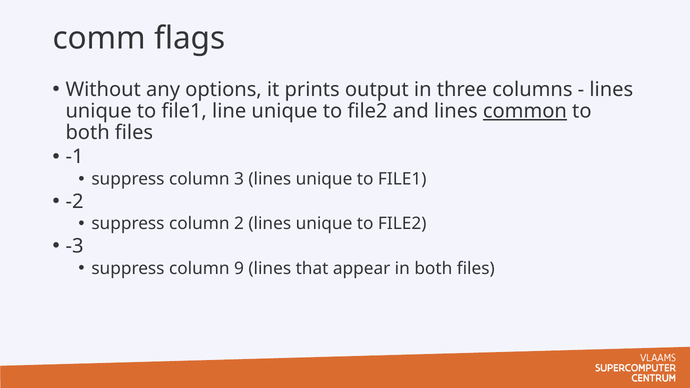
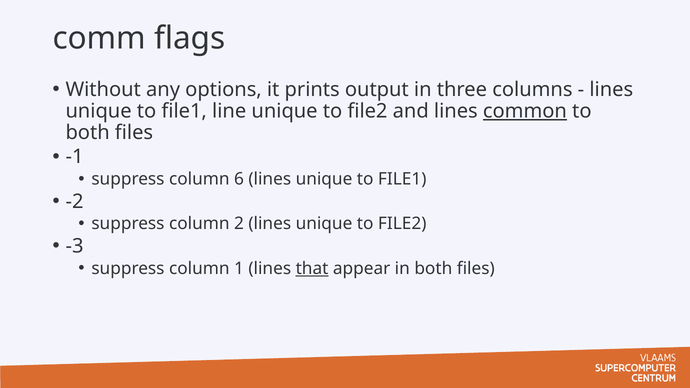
3: 3 -> 6
9: 9 -> 1
that underline: none -> present
